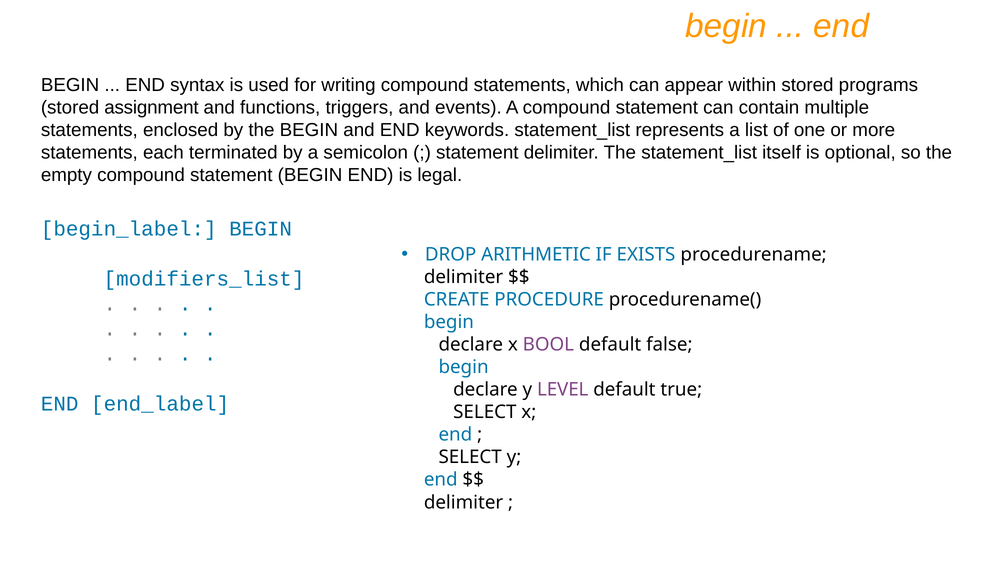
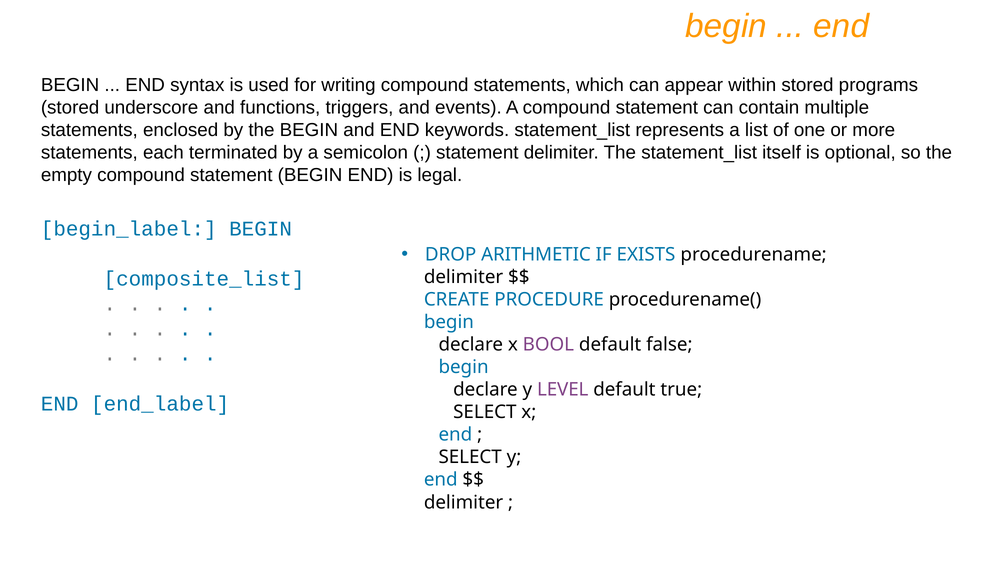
assignment: assignment -> underscore
modifiers_list: modifiers_list -> composite_list
